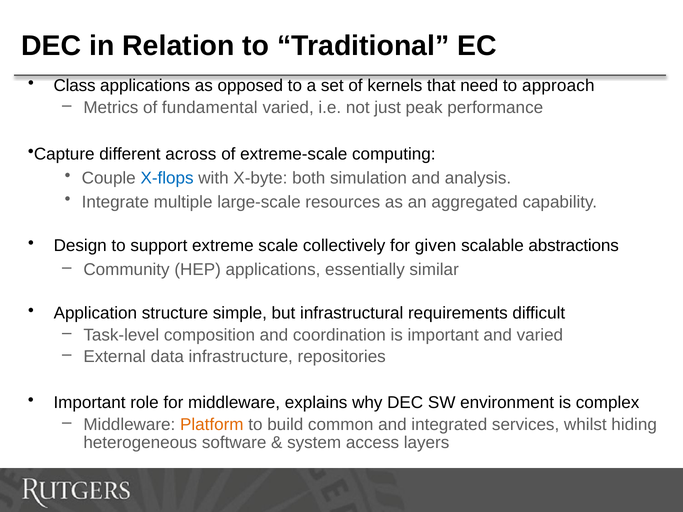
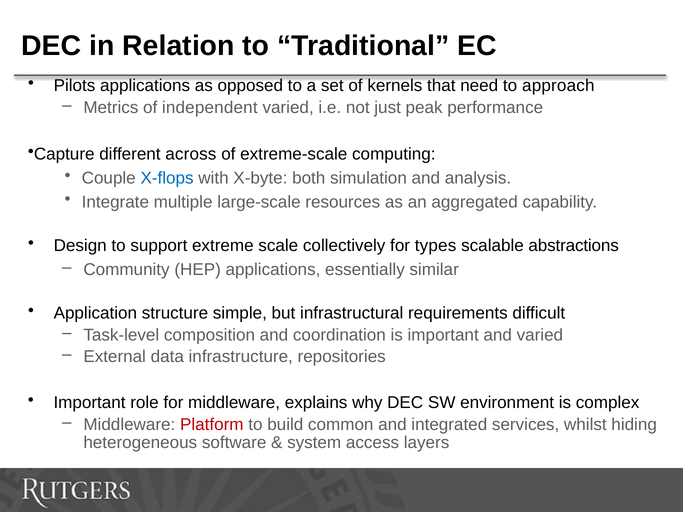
Class: Class -> Pilots
fundamental: fundamental -> independent
given: given -> types
Platform colour: orange -> red
